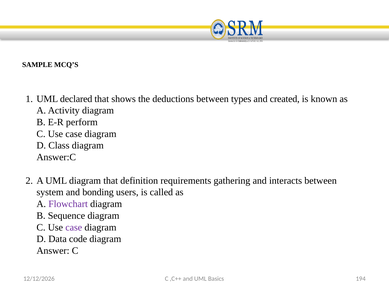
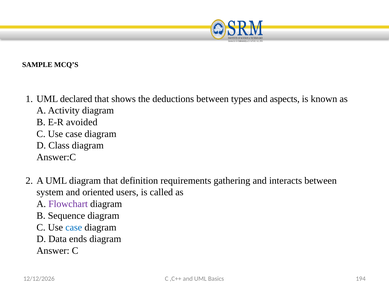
created: created -> aspects
perform: perform -> avoided
bonding: bonding -> oriented
case at (74, 227) colour: purple -> blue
code: code -> ends
